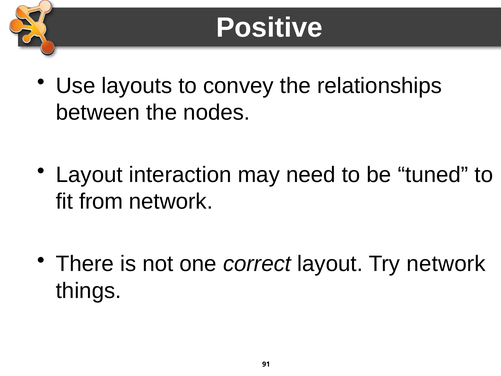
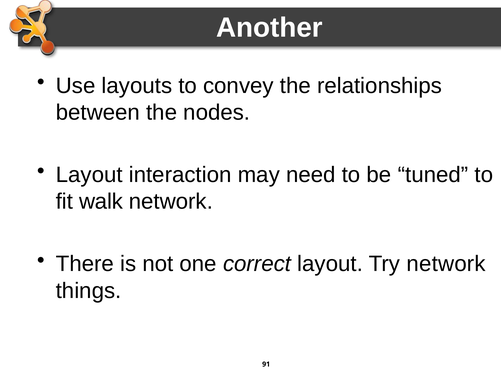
Positive: Positive -> Another
from: from -> walk
